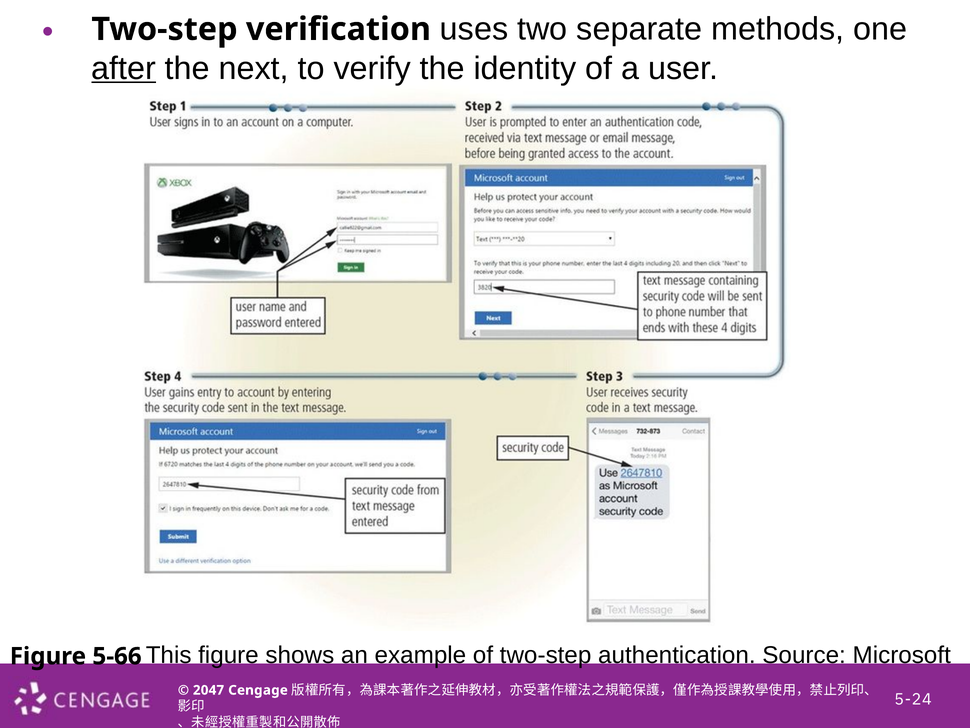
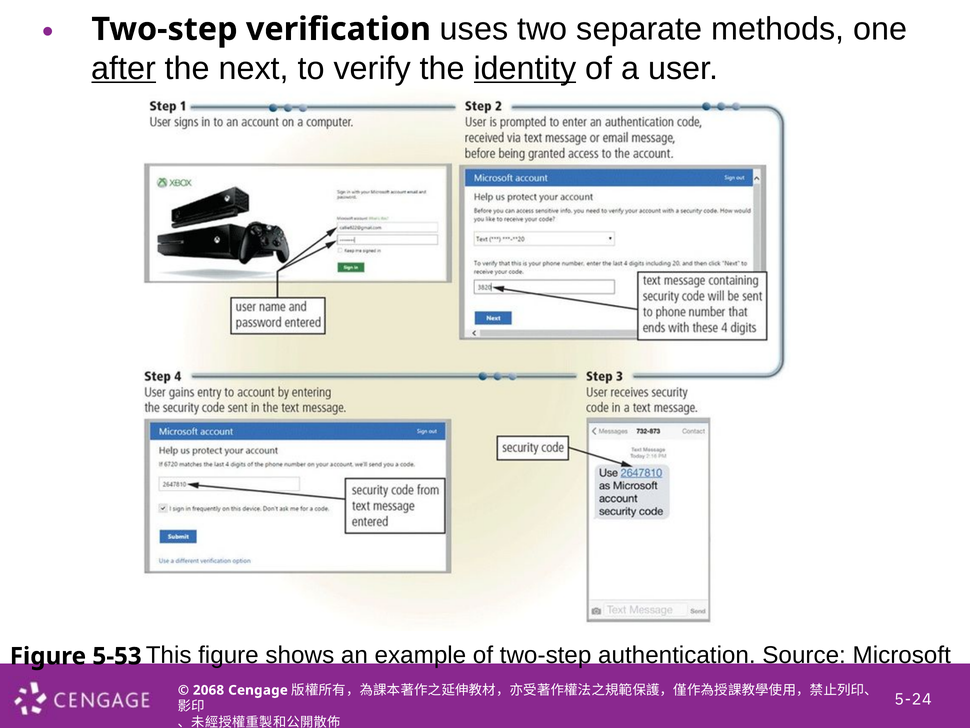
identity underline: none -> present
5-66: 5-66 -> 5-53
2047: 2047 -> 2068
